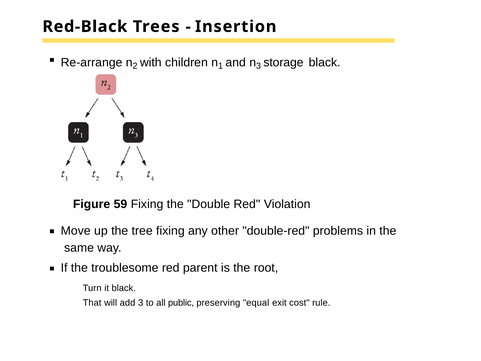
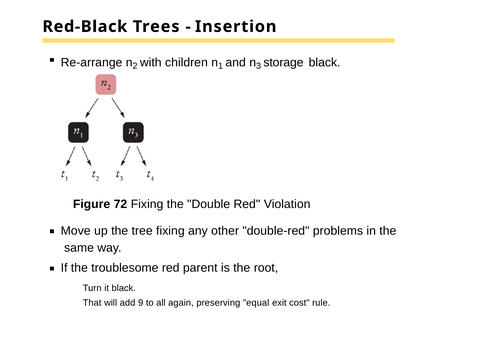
59: 59 -> 72
add 3: 3 -> 9
public: public -> again
